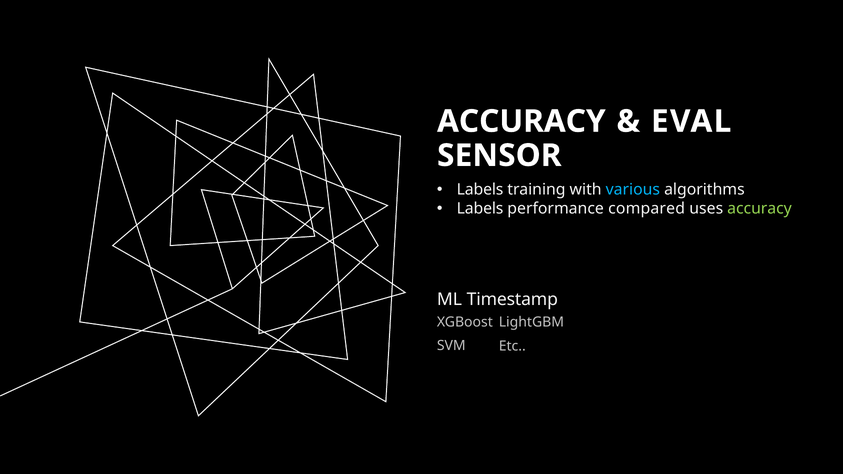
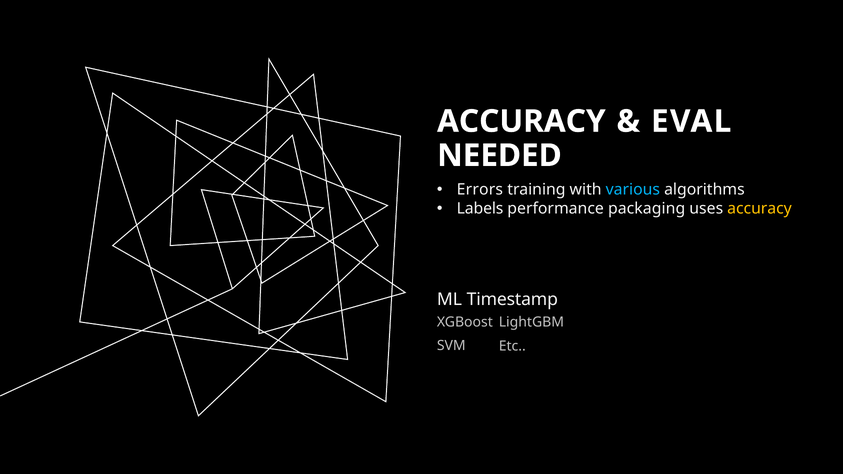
SENSOR: SENSOR -> NEEDED
Labels at (480, 190): Labels -> Errors
compared: compared -> packaging
accuracy at (759, 209) colour: light green -> yellow
